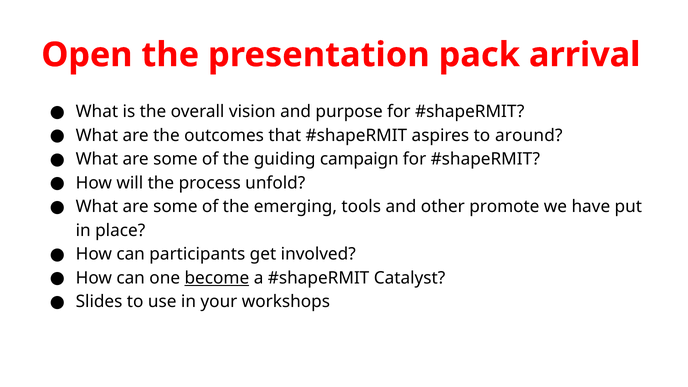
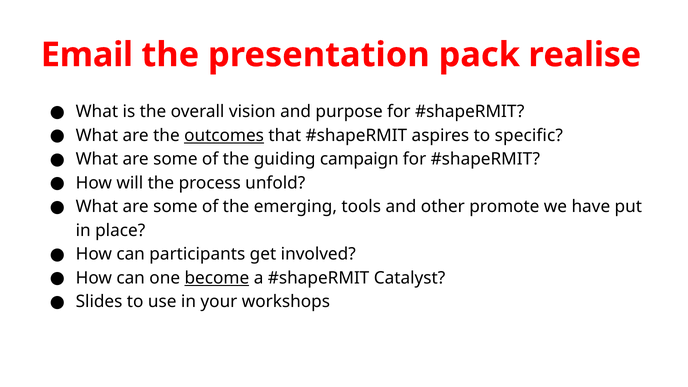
Open: Open -> Email
arrival: arrival -> realise
outcomes underline: none -> present
around: around -> specific
